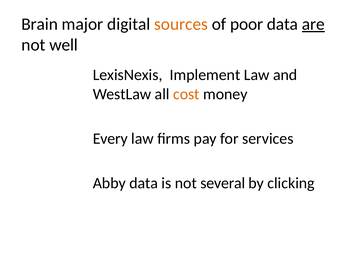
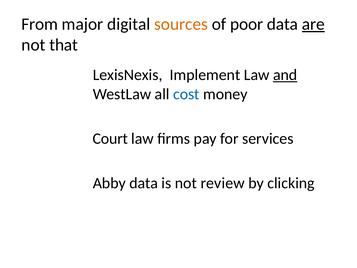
Brain: Brain -> From
well: well -> that
and underline: none -> present
cost colour: orange -> blue
Every: Every -> Court
several: several -> review
